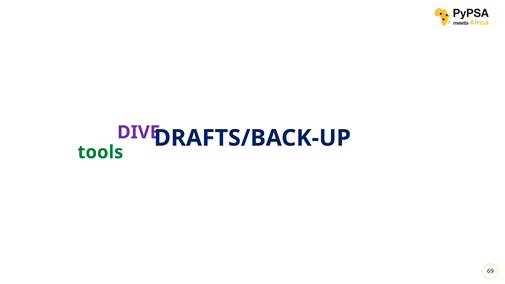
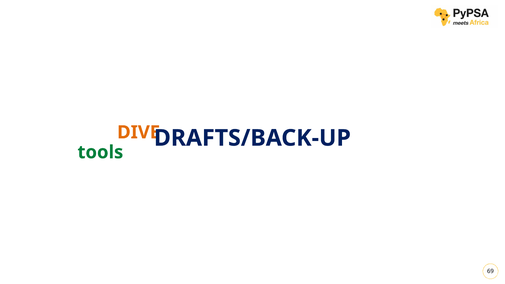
DIVE colour: purple -> orange
